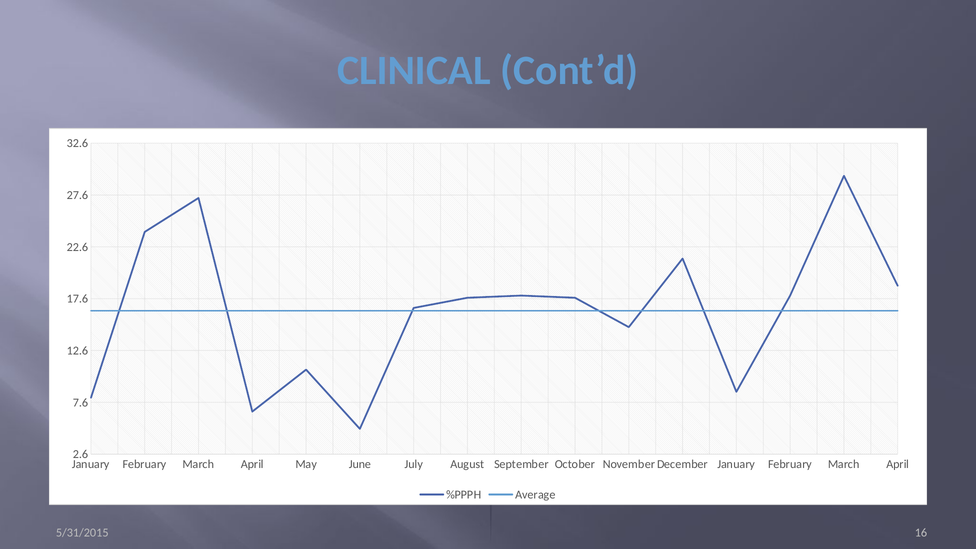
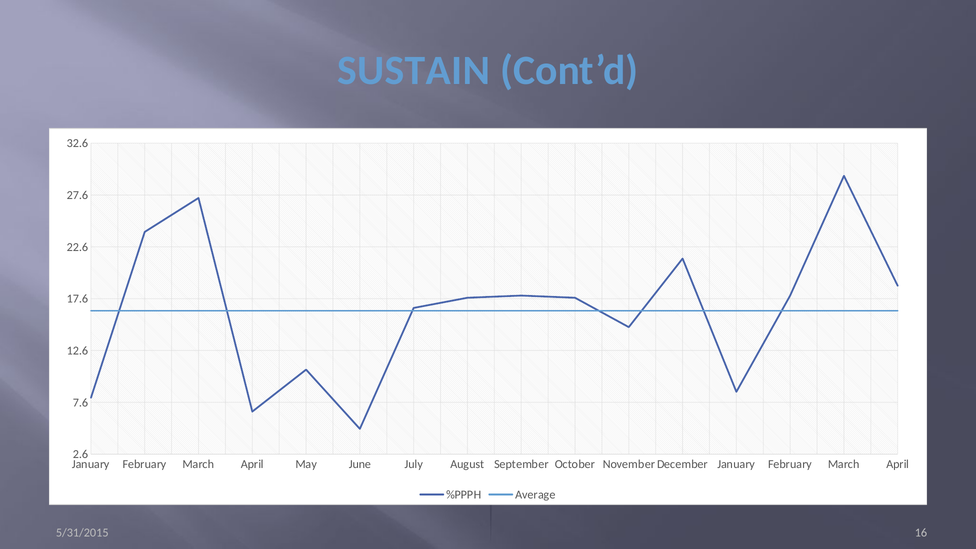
CLINICAL: CLINICAL -> SUSTAIN
